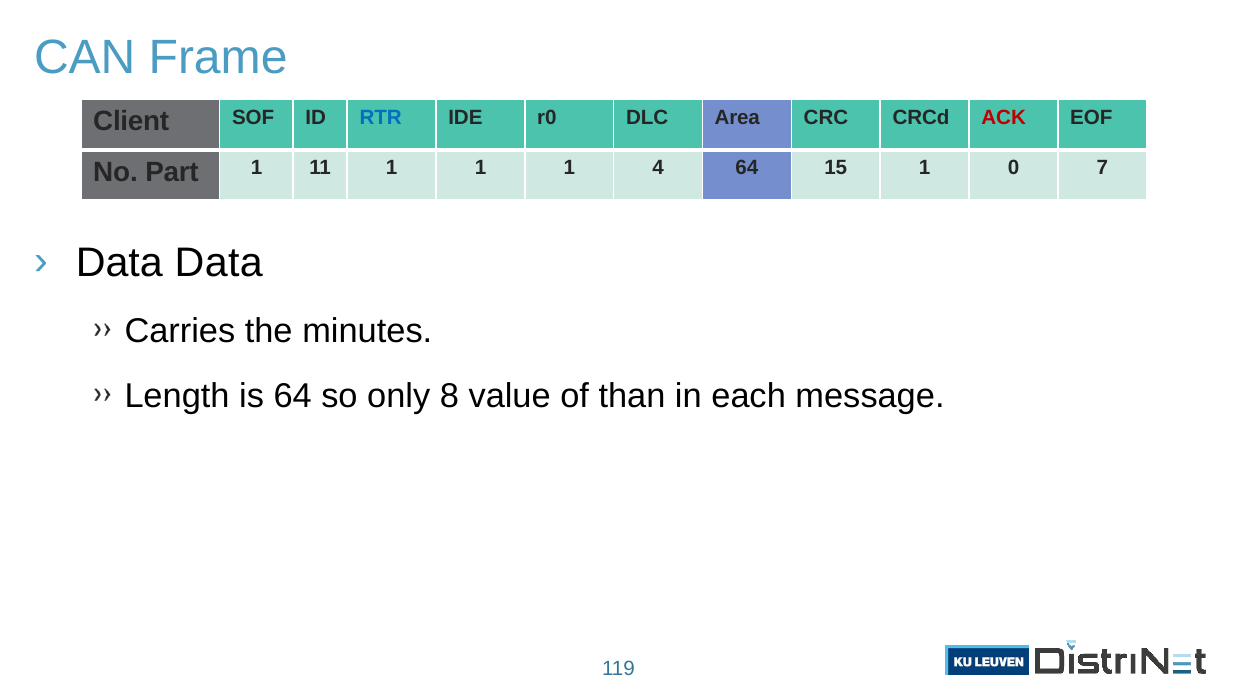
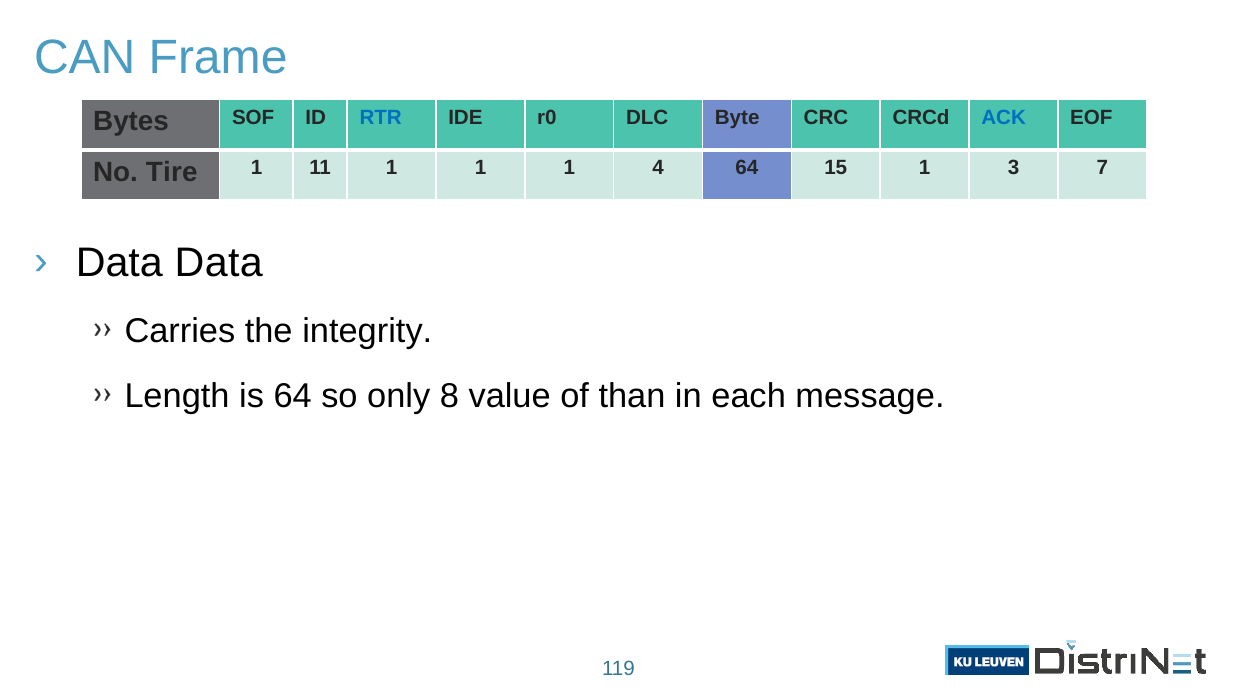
Client: Client -> Bytes
Area: Area -> Byte
ACK colour: red -> blue
Part: Part -> Tire
0: 0 -> 3
minutes: minutes -> integrity
